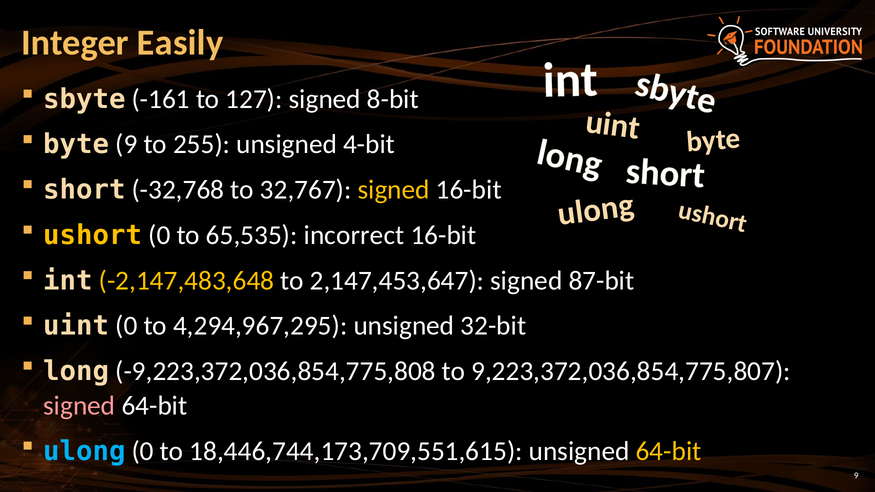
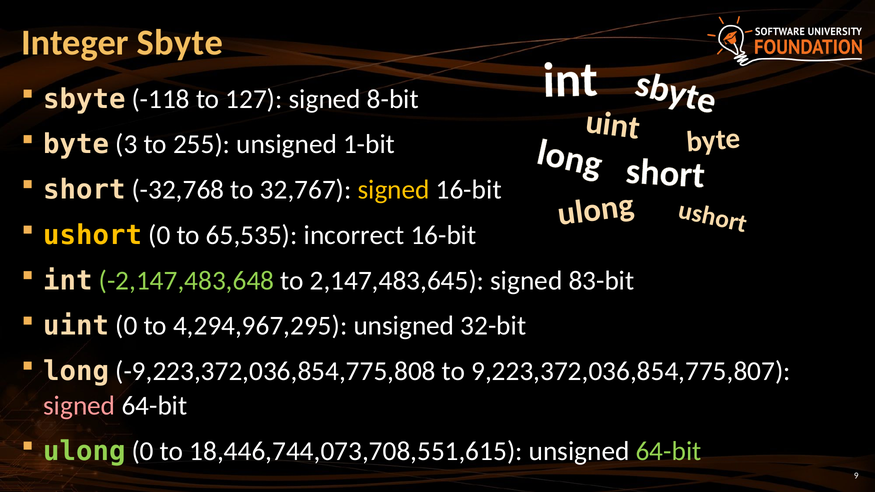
Integer Easily: Easily -> Sbyte
-161: -161 -> -118
byte 9: 9 -> 3
4-bit: 4-bit -> 1-bit
-2,147,483,648 colour: yellow -> light green
2,147,453,647: 2,147,453,647 -> 2,147,483,645
87-bit: 87-bit -> 83-bit
ulong colour: light blue -> light green
18,446,744,173,709,551,615: 18,446,744,173,709,551,615 -> 18,446,744,073,708,551,615
64-bit at (669, 451) colour: yellow -> light green
